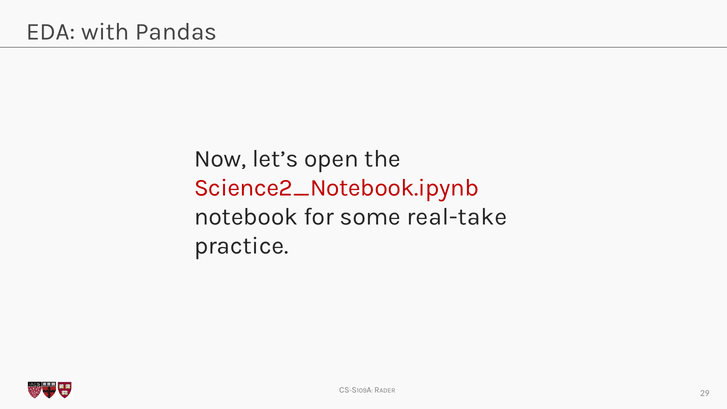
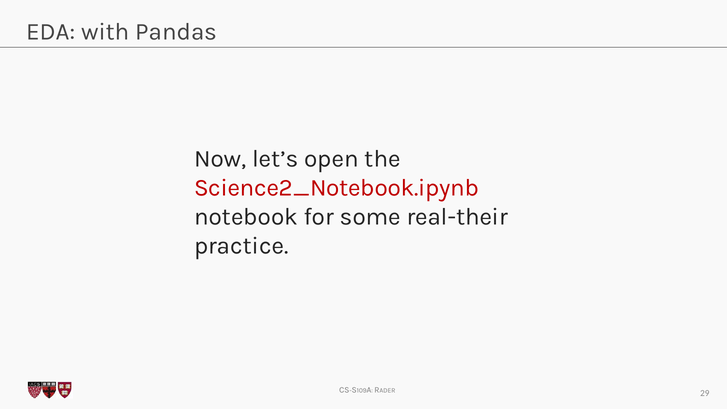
real-take: real-take -> real-their
